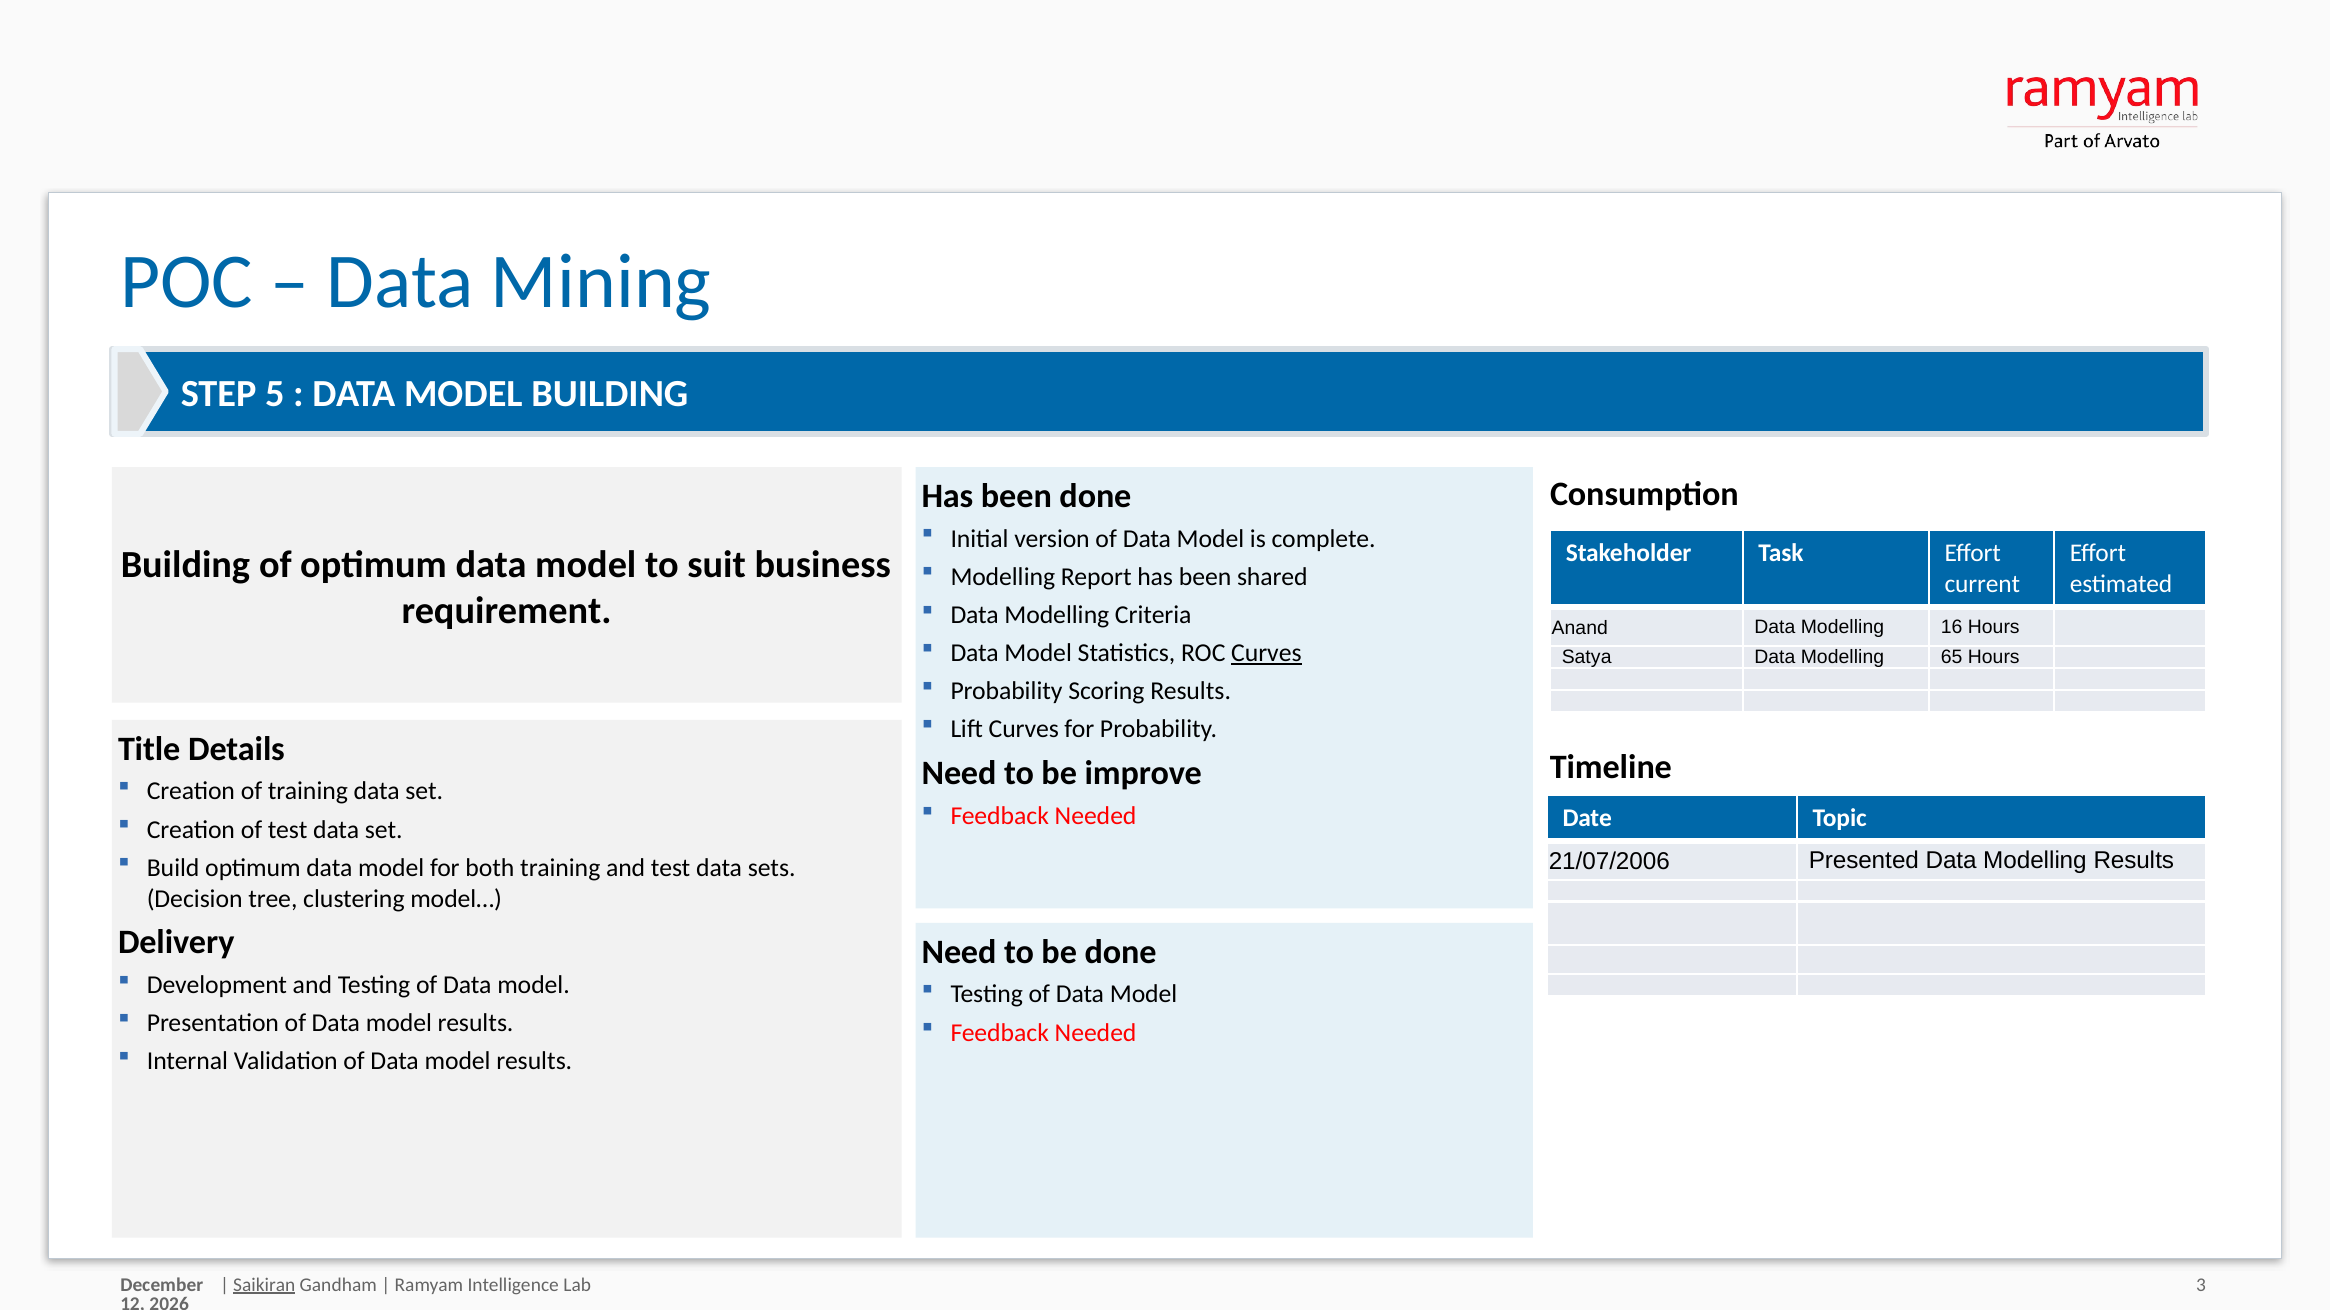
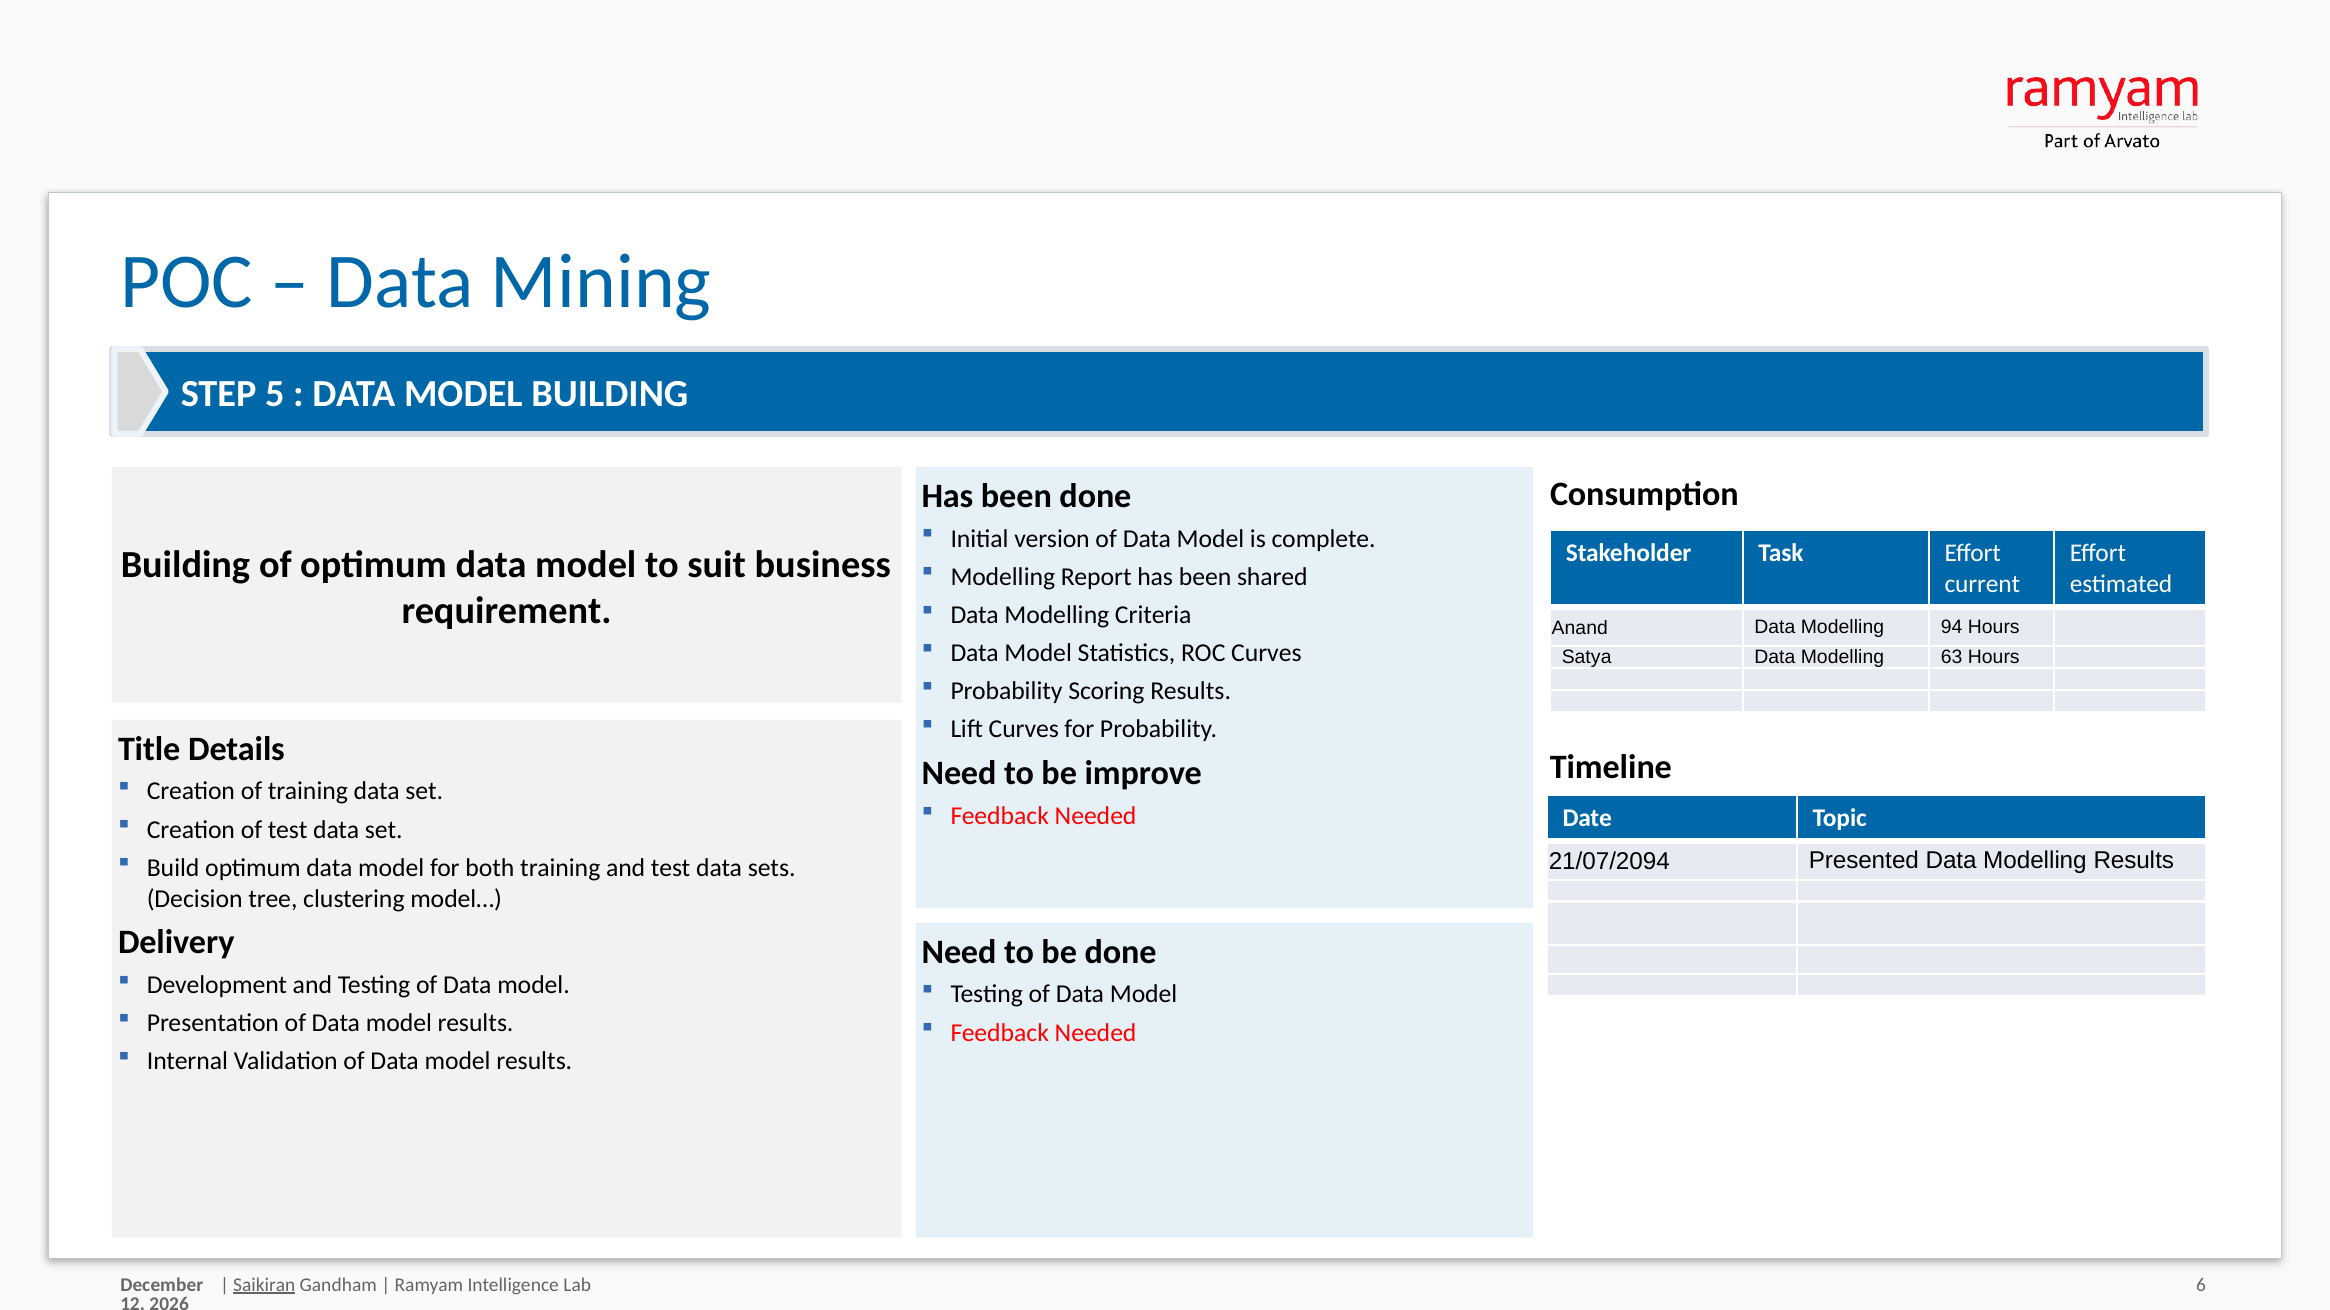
16: 16 -> 94
Curves at (1266, 653) underline: present -> none
65: 65 -> 63
21/07/2006: 21/07/2006 -> 21/07/2094
3: 3 -> 6
